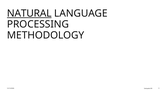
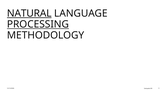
PROCESSING underline: none -> present
